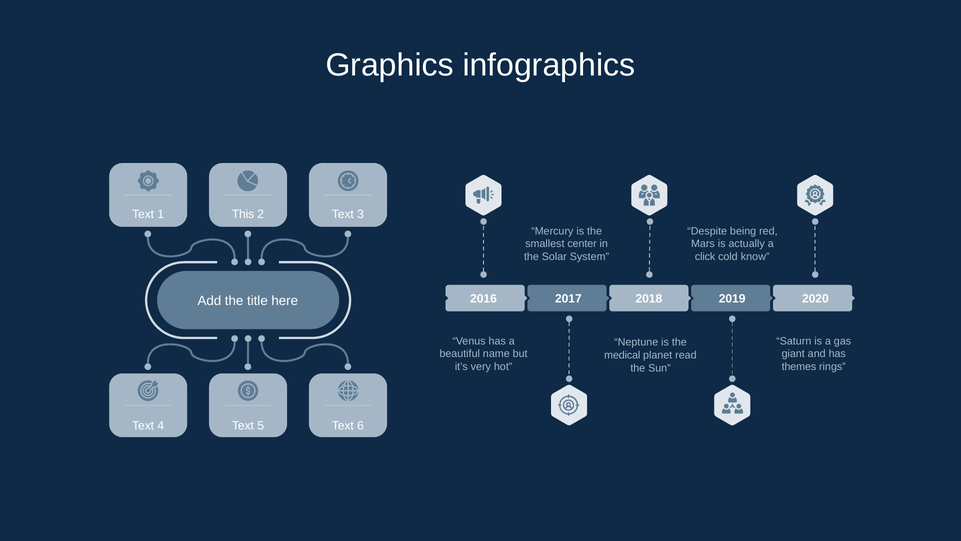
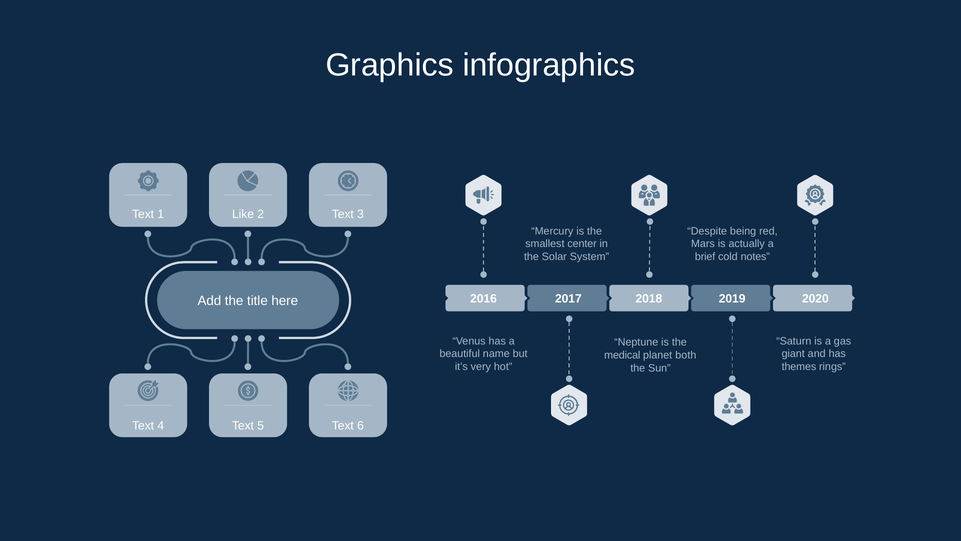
This: This -> Like
click: click -> brief
know: know -> notes
read: read -> both
